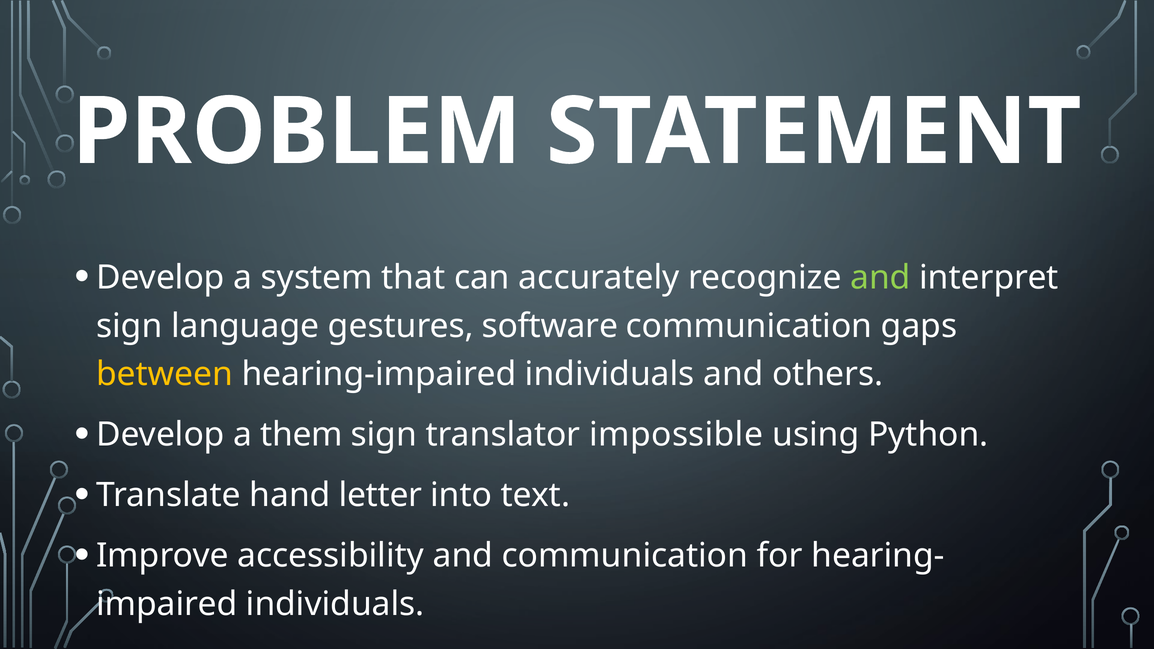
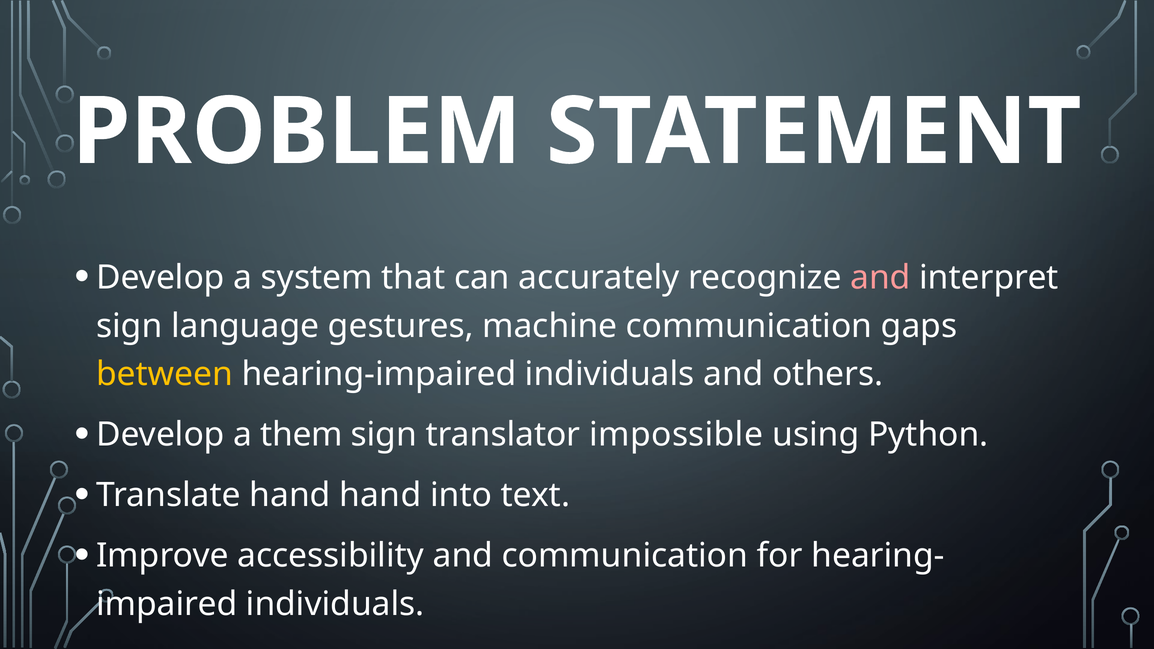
and at (880, 277) colour: light green -> pink
software: software -> machine
hand letter: letter -> hand
